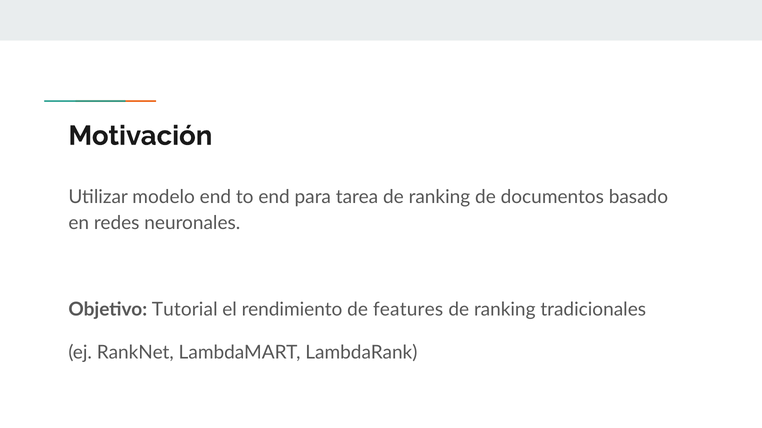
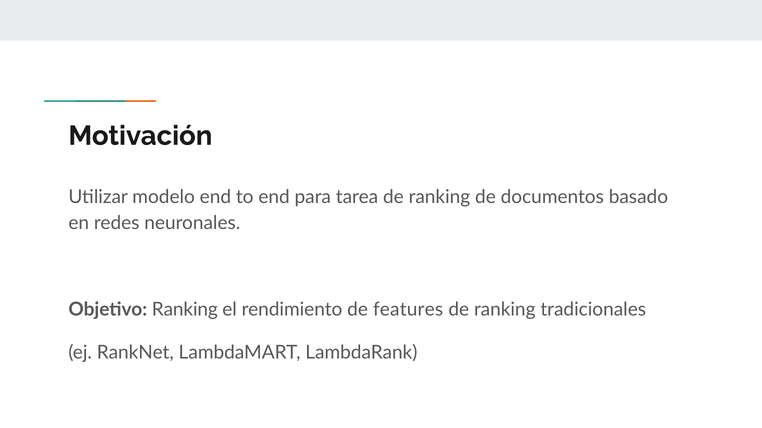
Objetivo Tutorial: Tutorial -> Ranking
